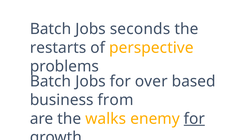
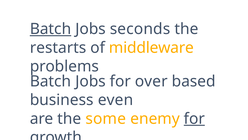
Batch at (50, 29) underline: none -> present
perspective: perspective -> middleware
from: from -> even
walks: walks -> some
